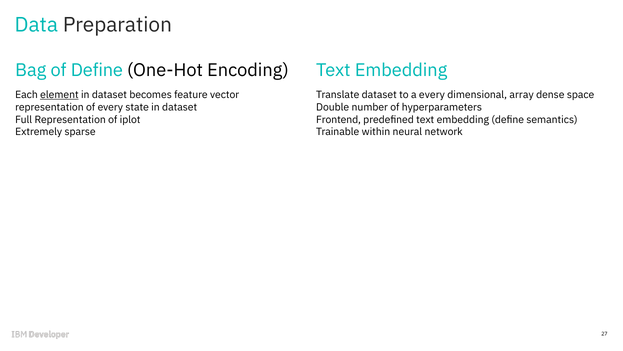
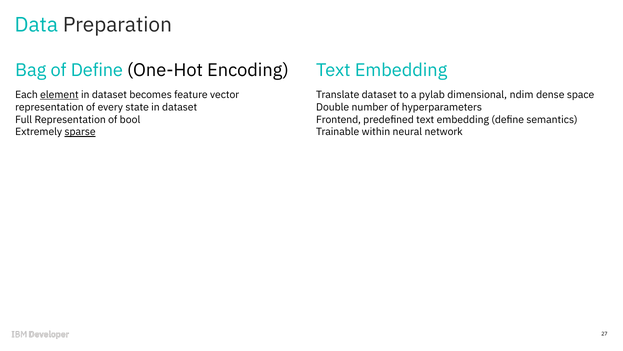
a every: every -> pylab
array: array -> ndim
iplot: iplot -> bool
sparse underline: none -> present
